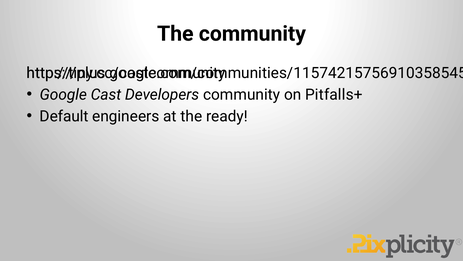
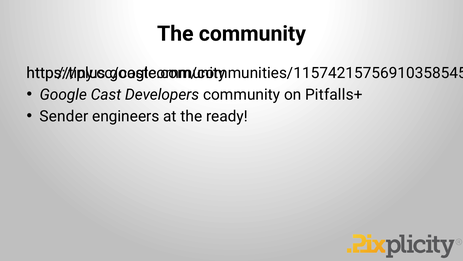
Default: Default -> Sender
